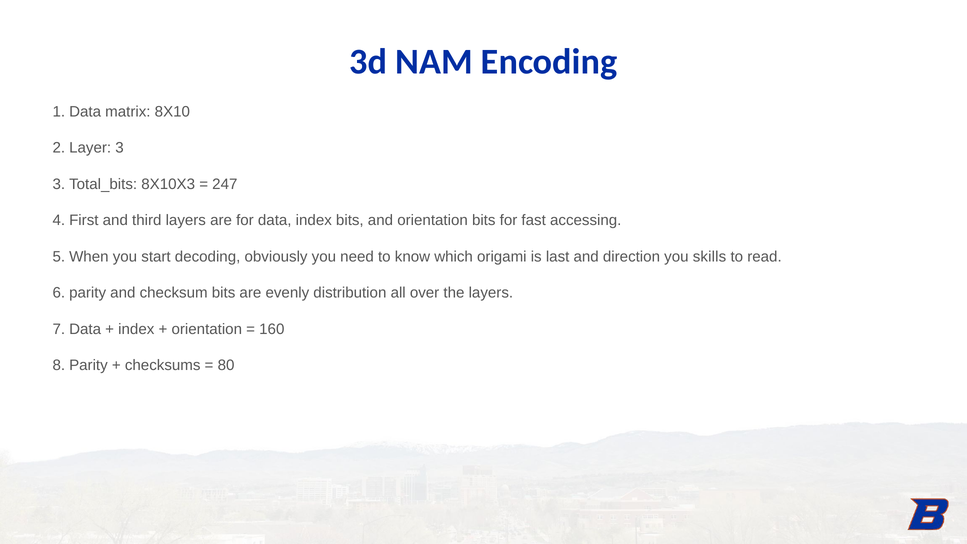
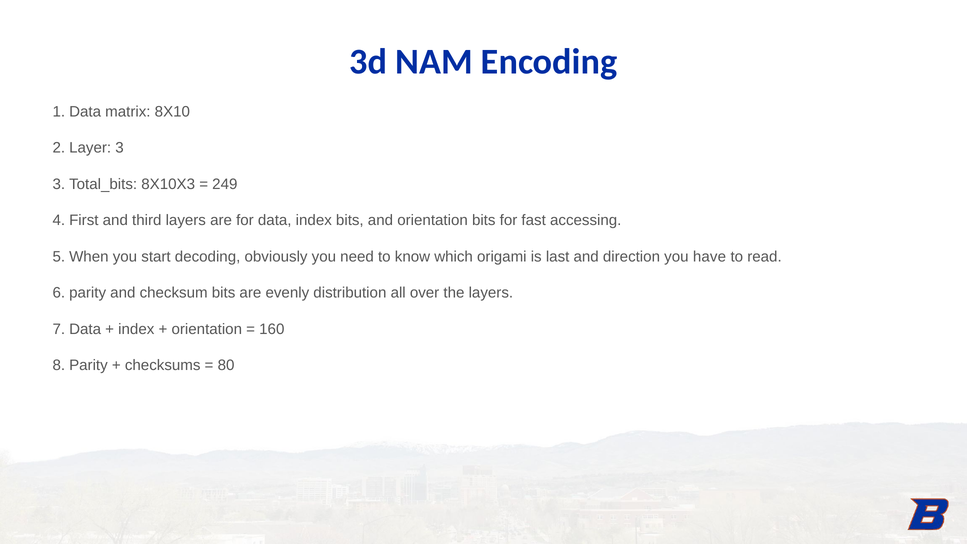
247: 247 -> 249
skills: skills -> have
